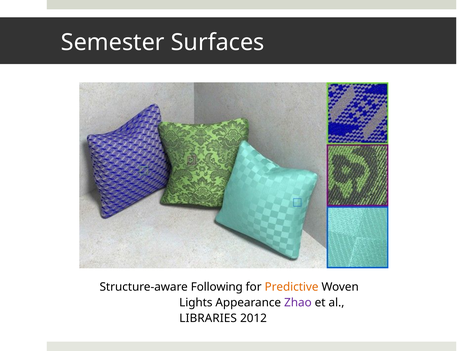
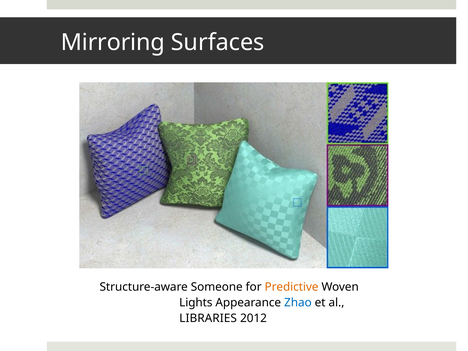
Semester: Semester -> Mirroring
Following: Following -> Someone
Zhao colour: purple -> blue
